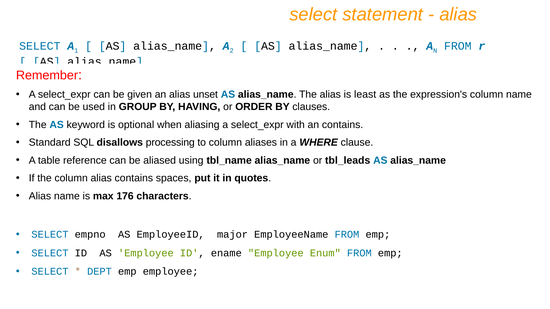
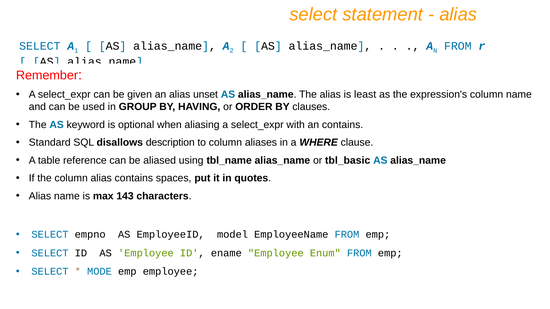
processing: processing -> description
tbl_leads: tbl_leads -> tbl_basic
176: 176 -> 143
major: major -> model
DEPT: DEPT -> MODE
